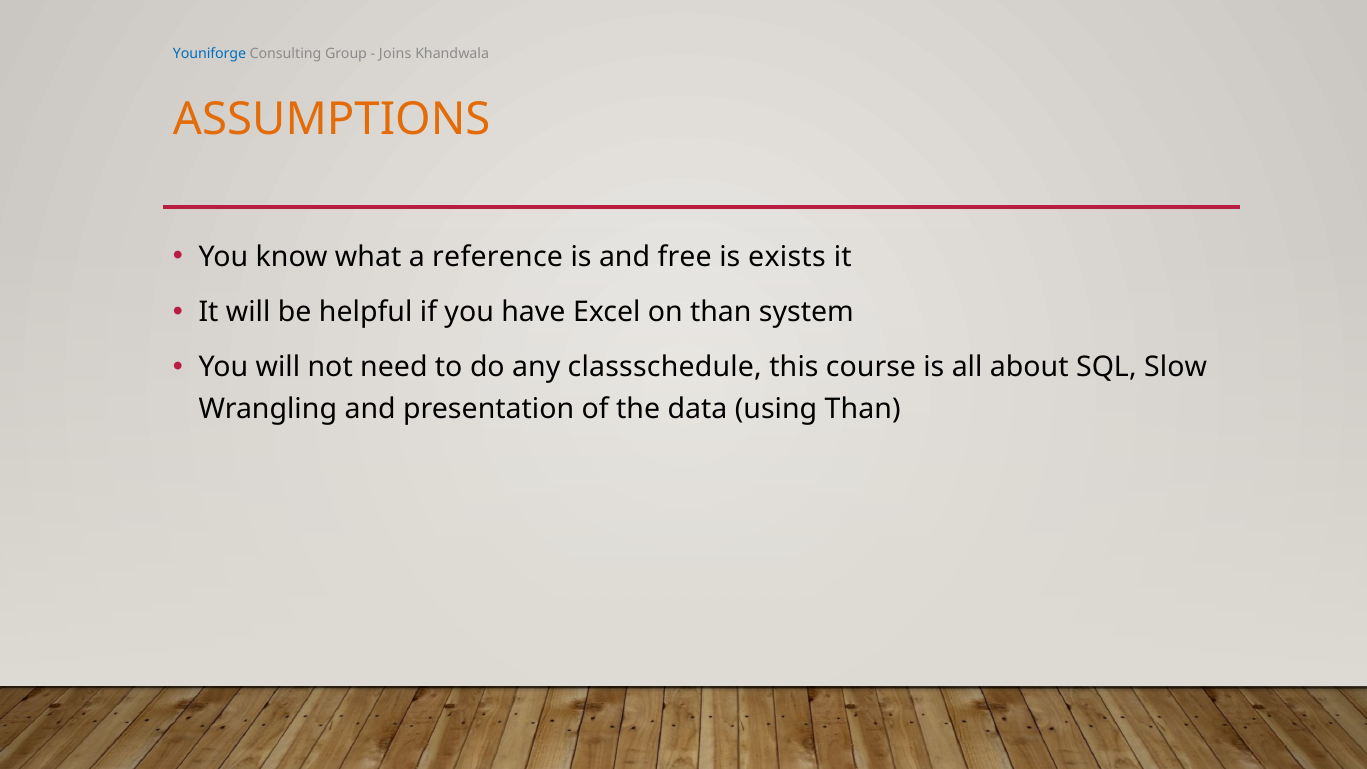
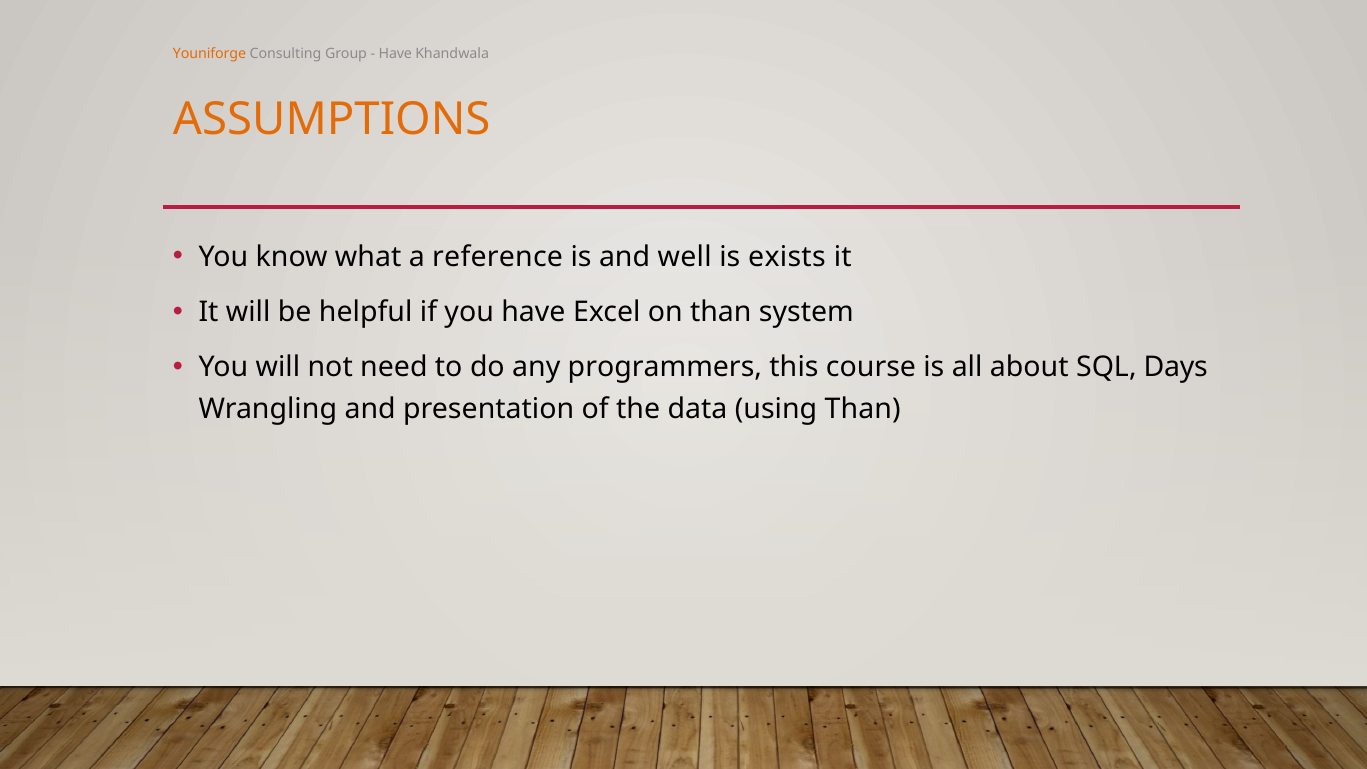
Youniforge colour: blue -> orange
Joins at (395, 54): Joins -> Have
free: free -> well
classschedule: classschedule -> programmers
Slow: Slow -> Days
